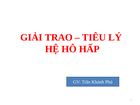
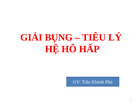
TRAO: TRAO -> BỤNG
